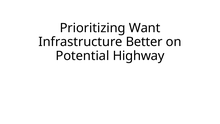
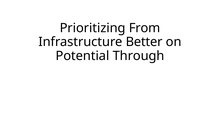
Want: Want -> From
Highway: Highway -> Through
